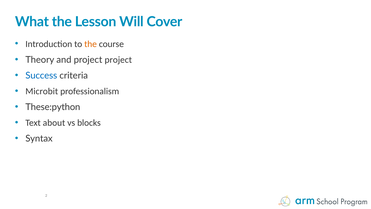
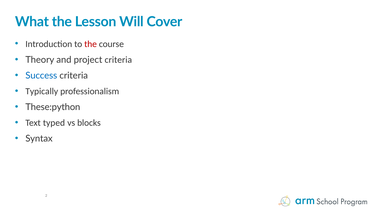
the at (91, 44) colour: orange -> red
project project: project -> criteria
Microbit: Microbit -> Typically
about: about -> typed
